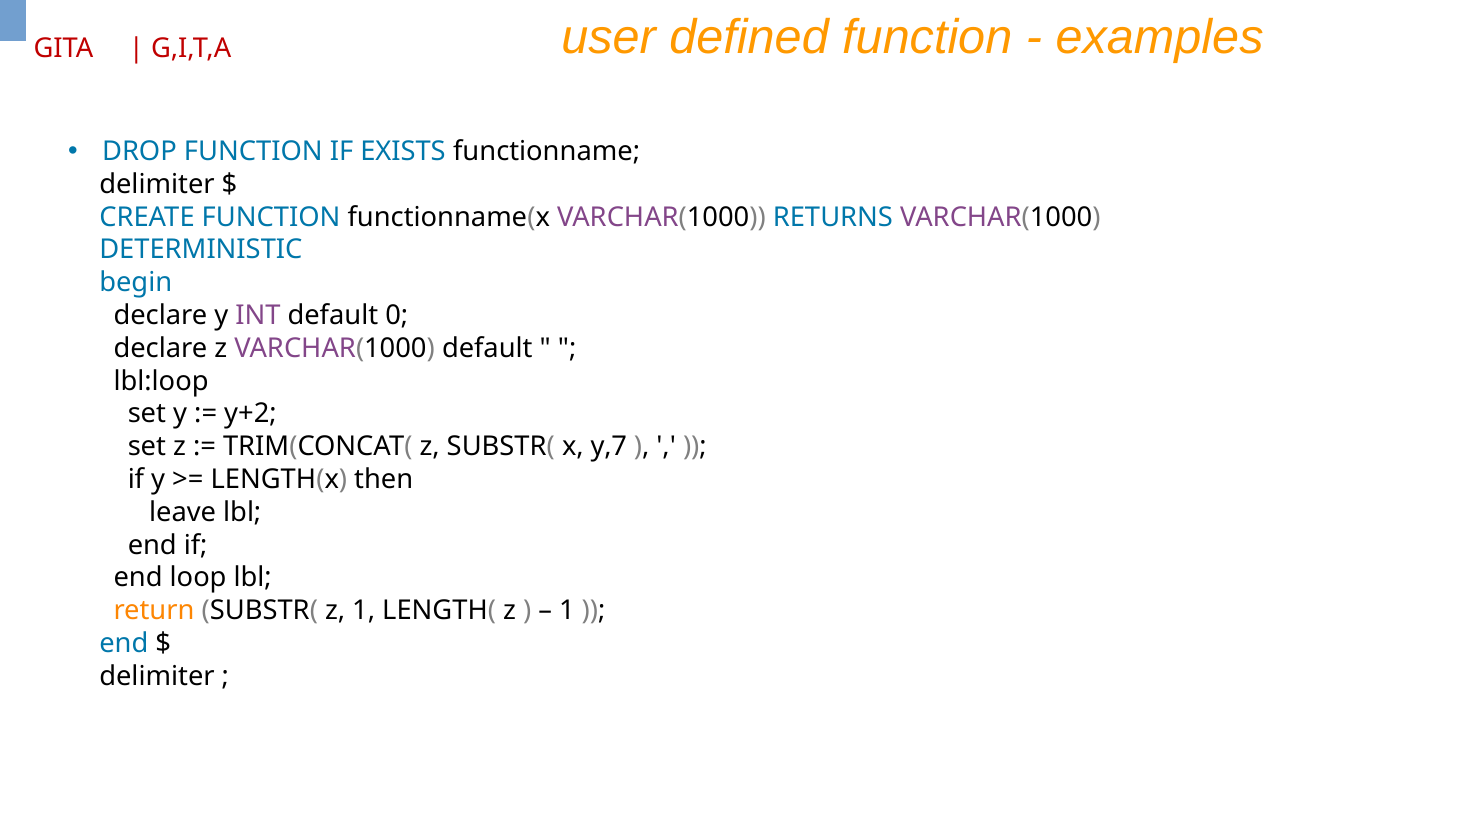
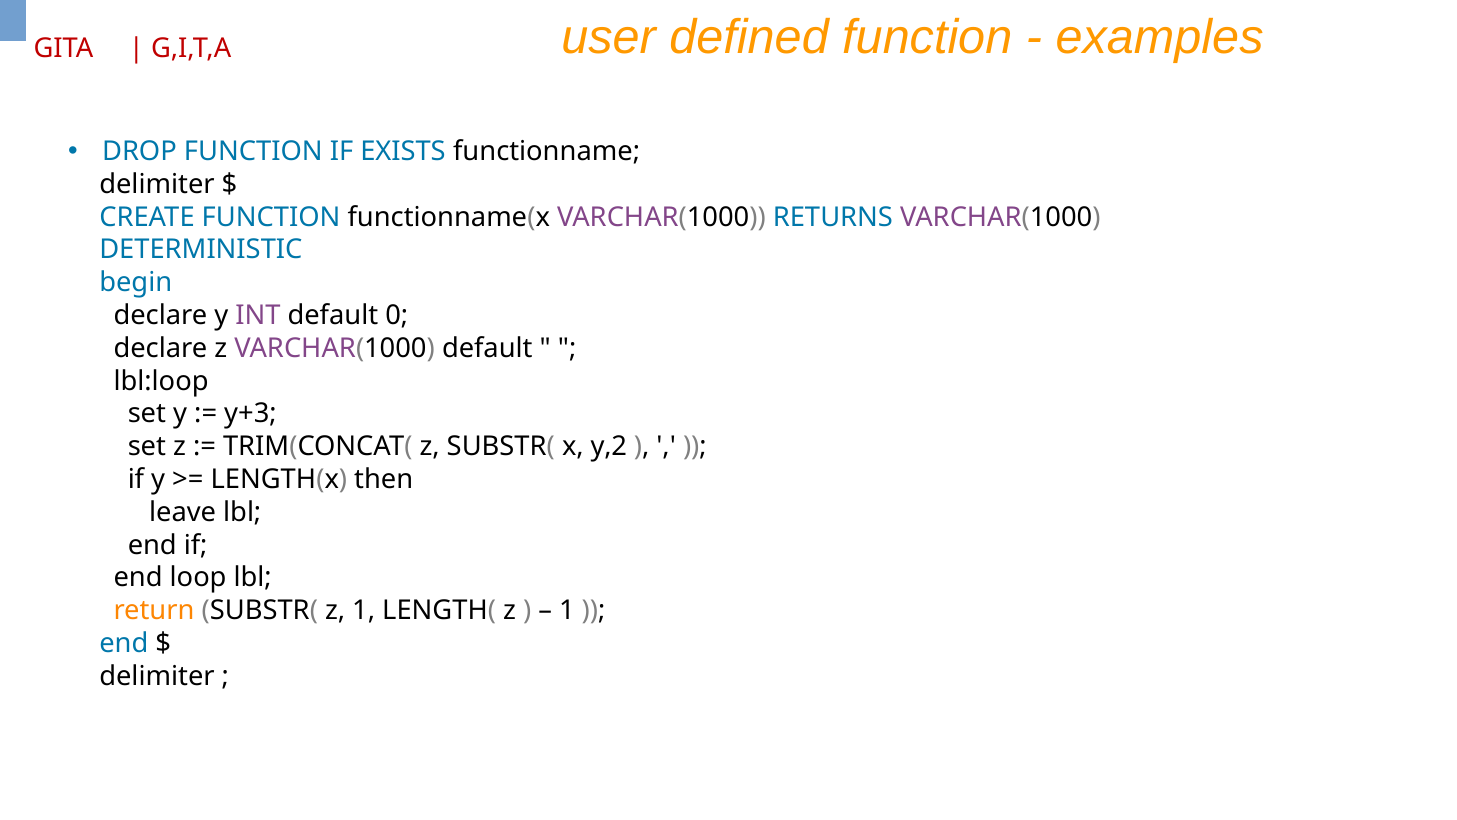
y+2: y+2 -> y+3
y,7: y,7 -> y,2
